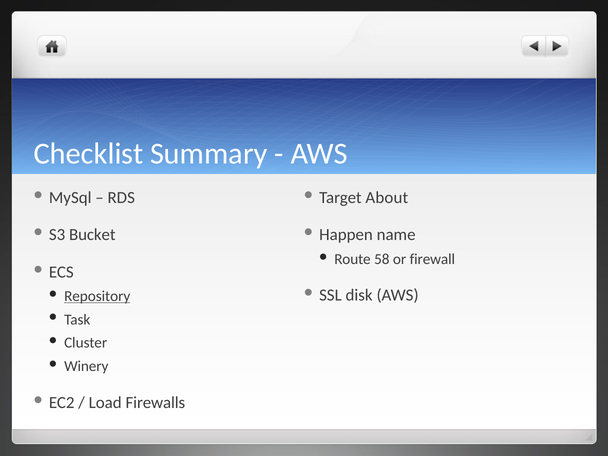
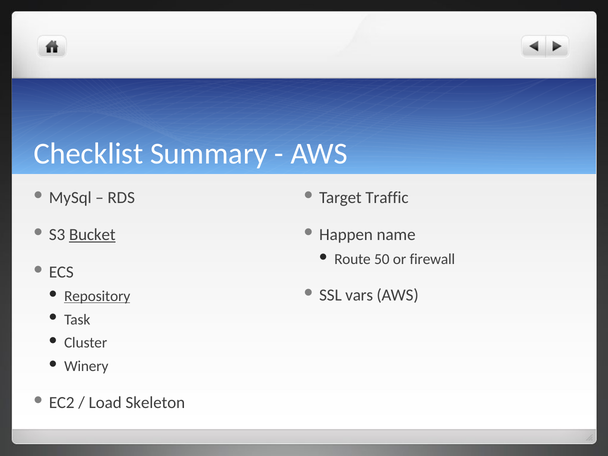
About: About -> Traffic
Bucket underline: none -> present
58: 58 -> 50
disk: disk -> vars
Firewalls: Firewalls -> Skeleton
